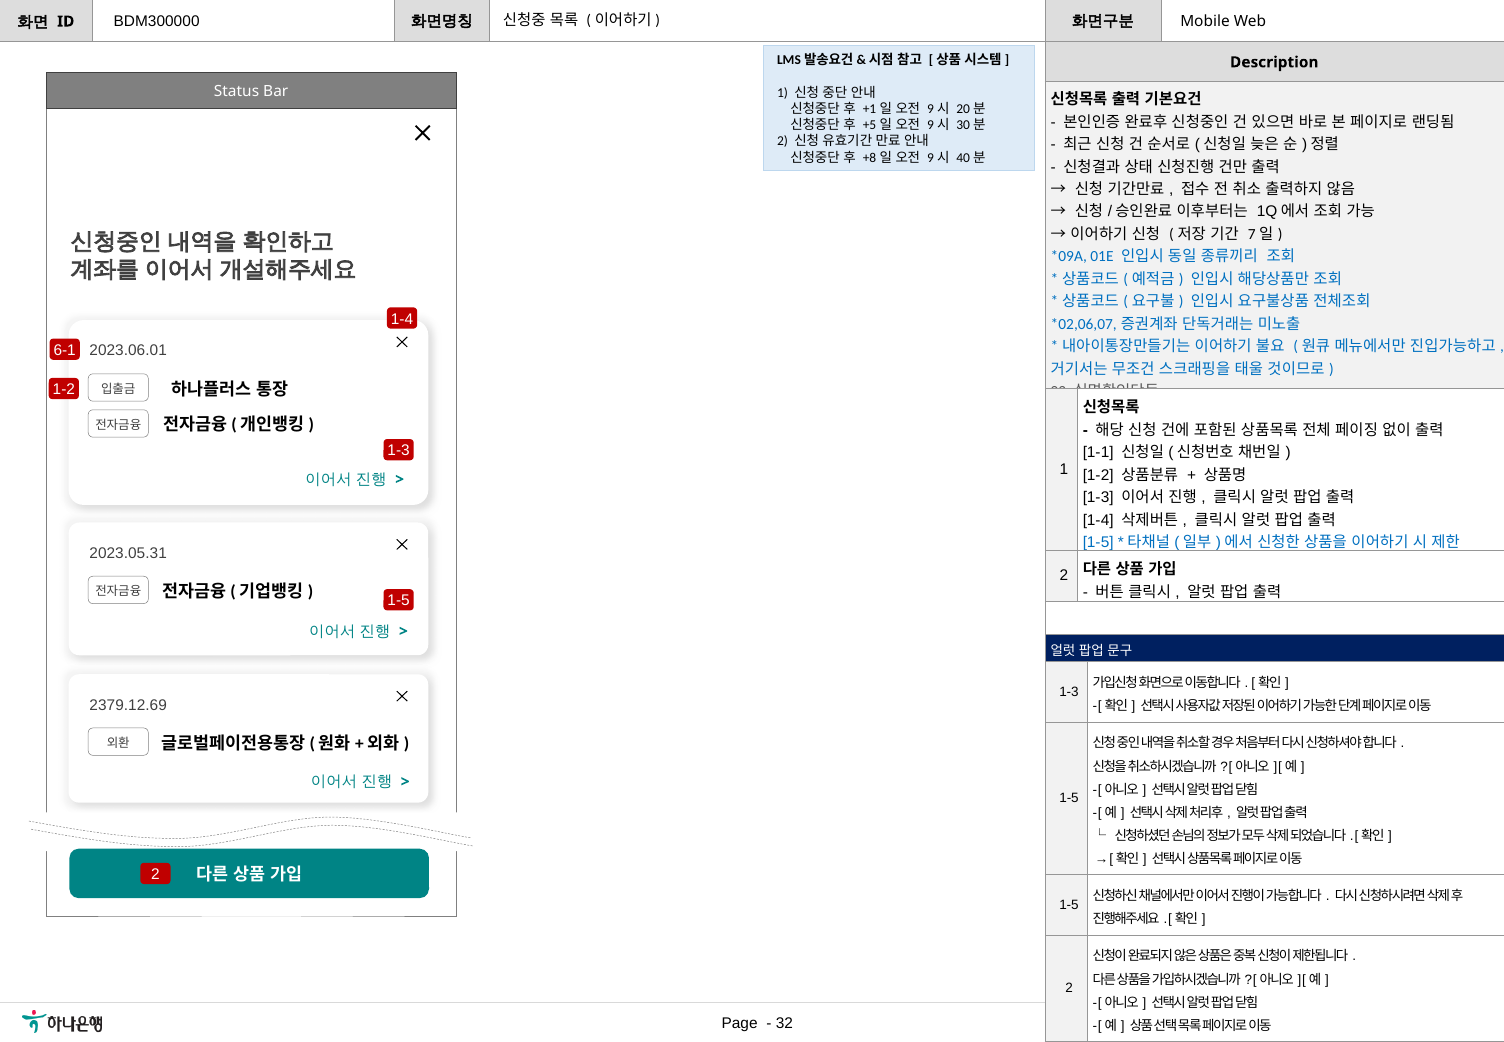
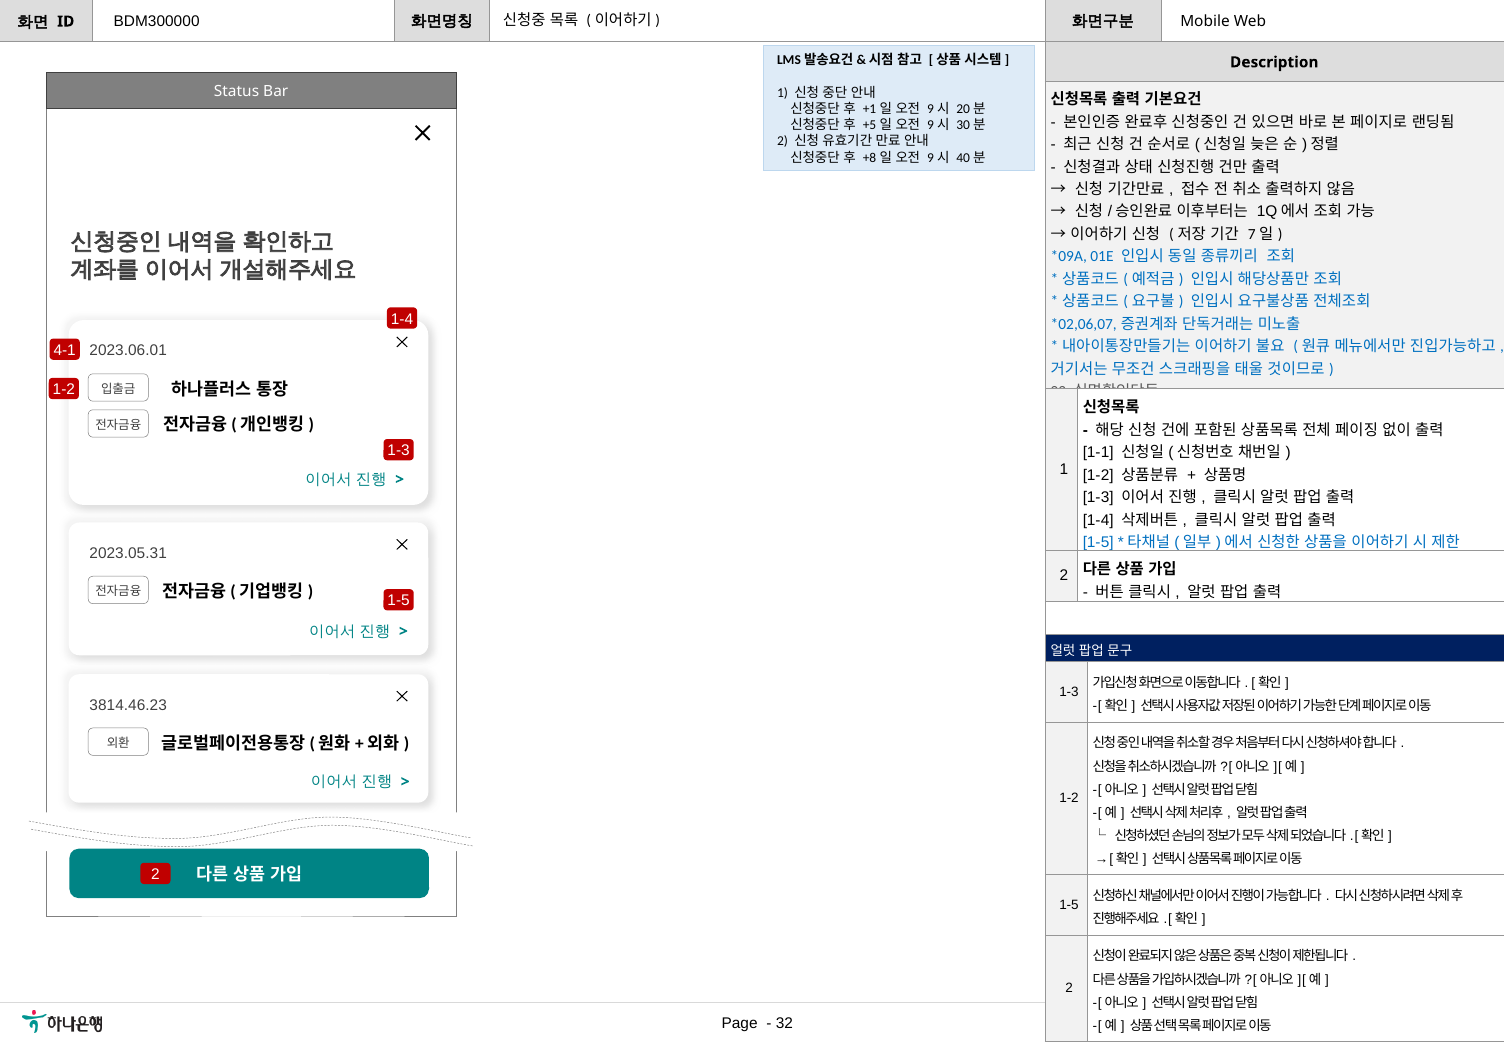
6-1: 6-1 -> 4-1
2379.12.69: 2379.12.69 -> 3814.46.23
1-5 at (1069, 798): 1-5 -> 1-2
